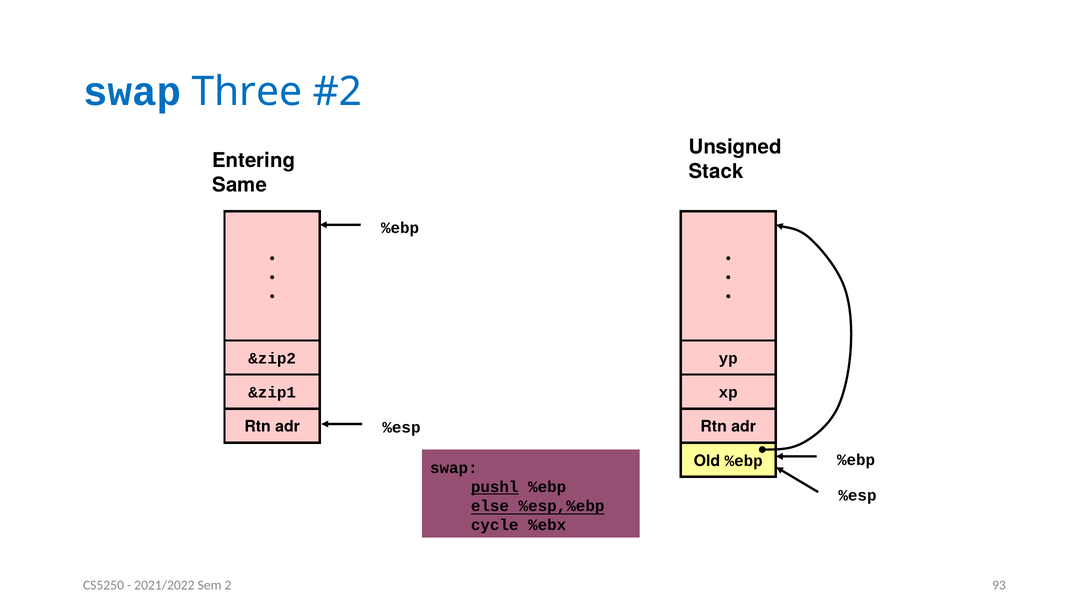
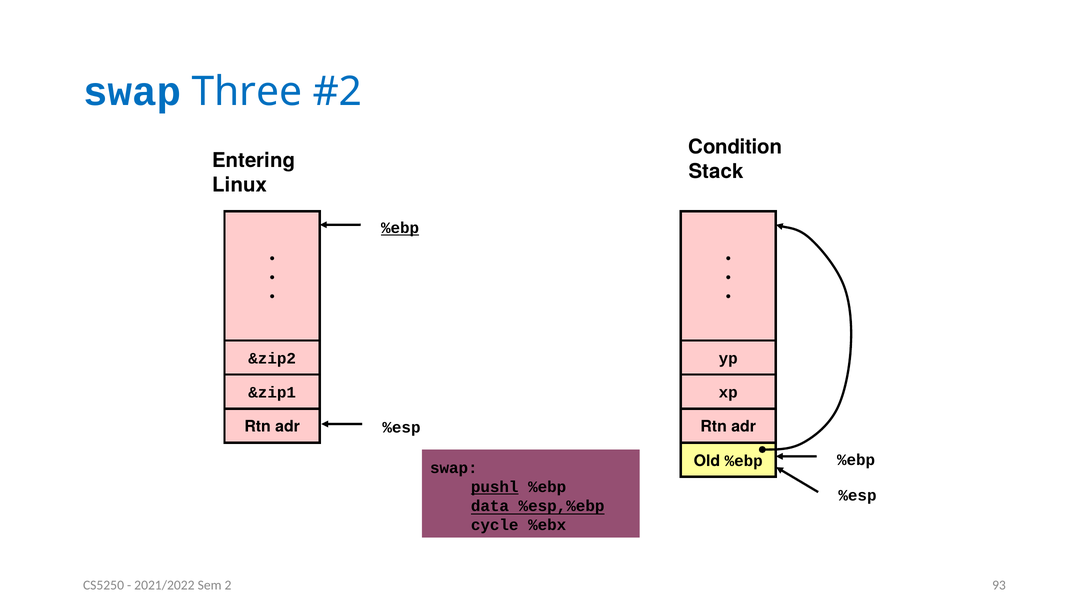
Unsigned: Unsigned -> Condition
Same: Same -> Linux
%ebp at (400, 228) underline: none -> present
else: else -> data
